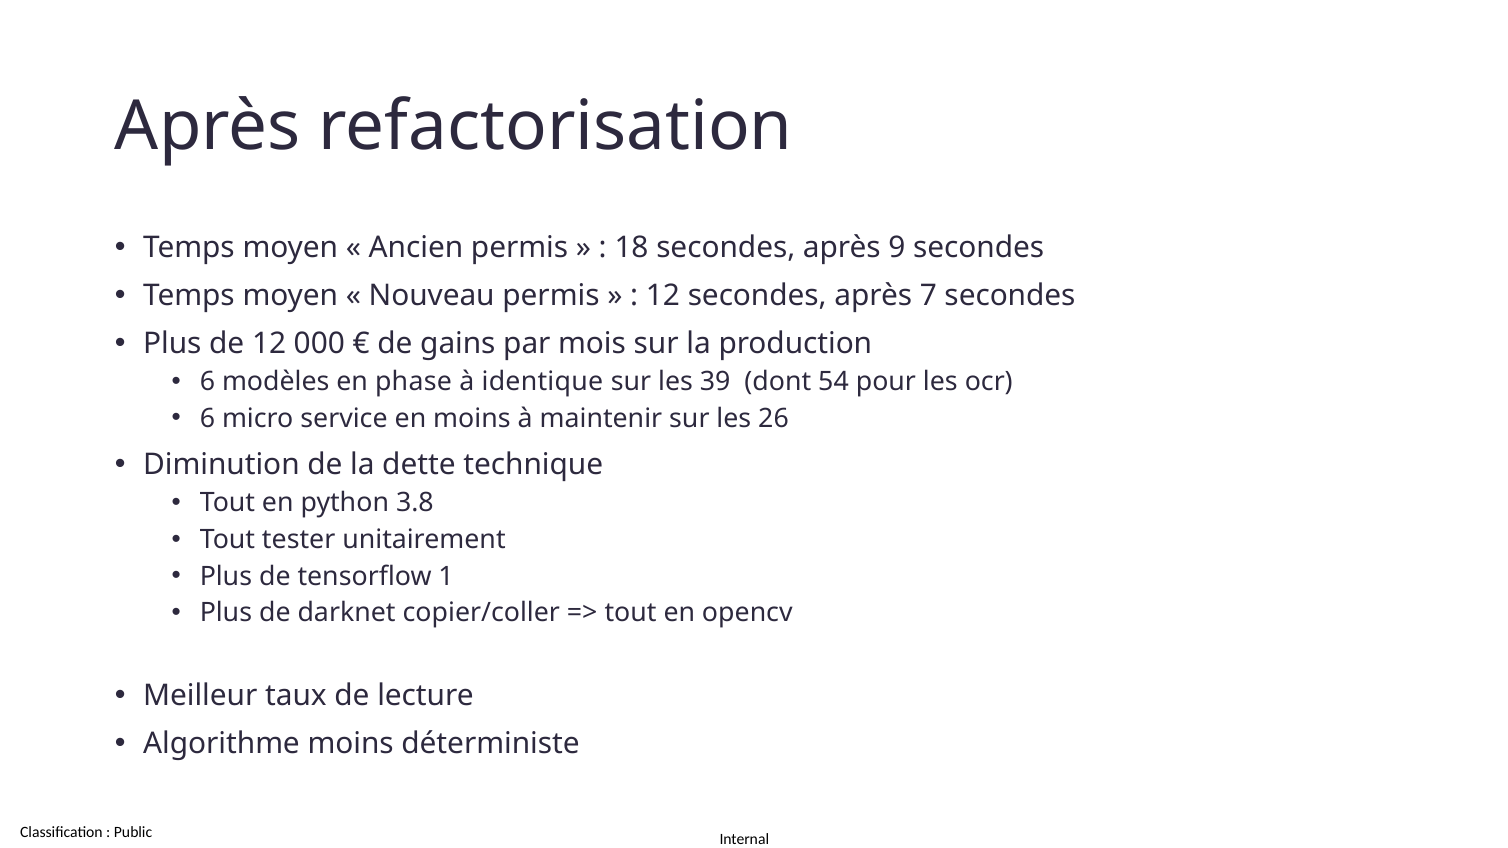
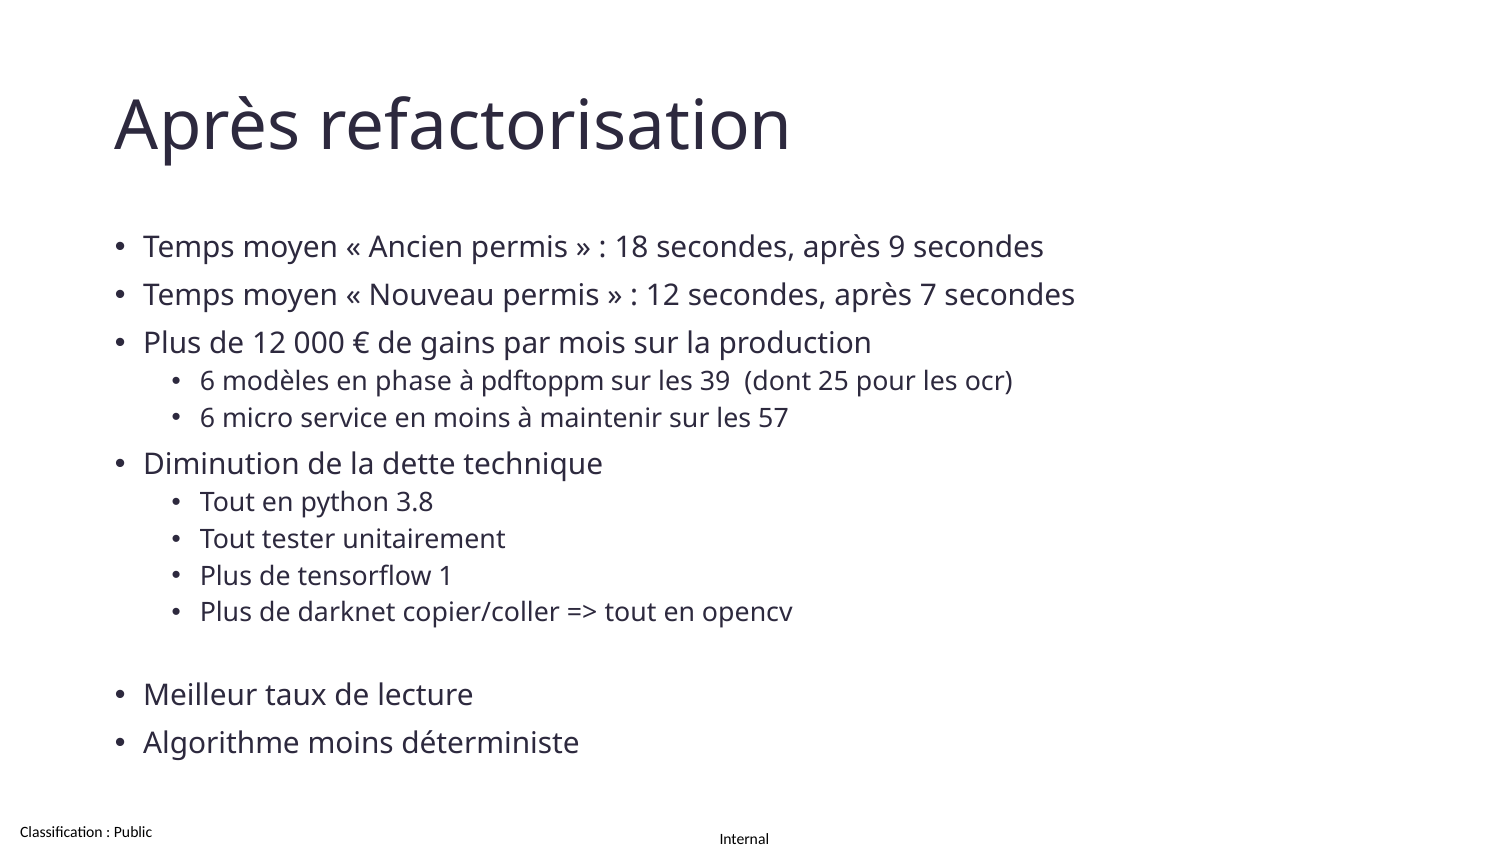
identique: identique -> pdftoppm
54: 54 -> 25
26: 26 -> 57
